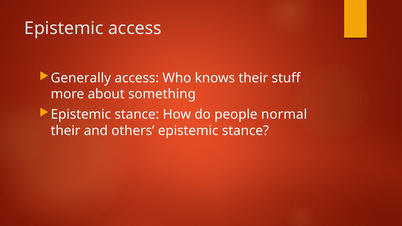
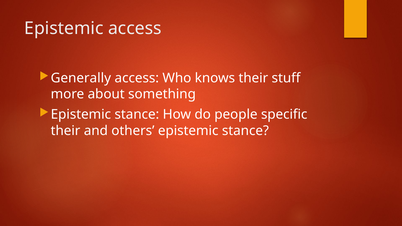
normal: normal -> specific
